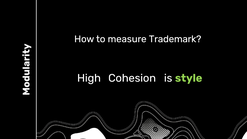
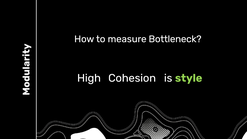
Trademark: Trademark -> Bottleneck
